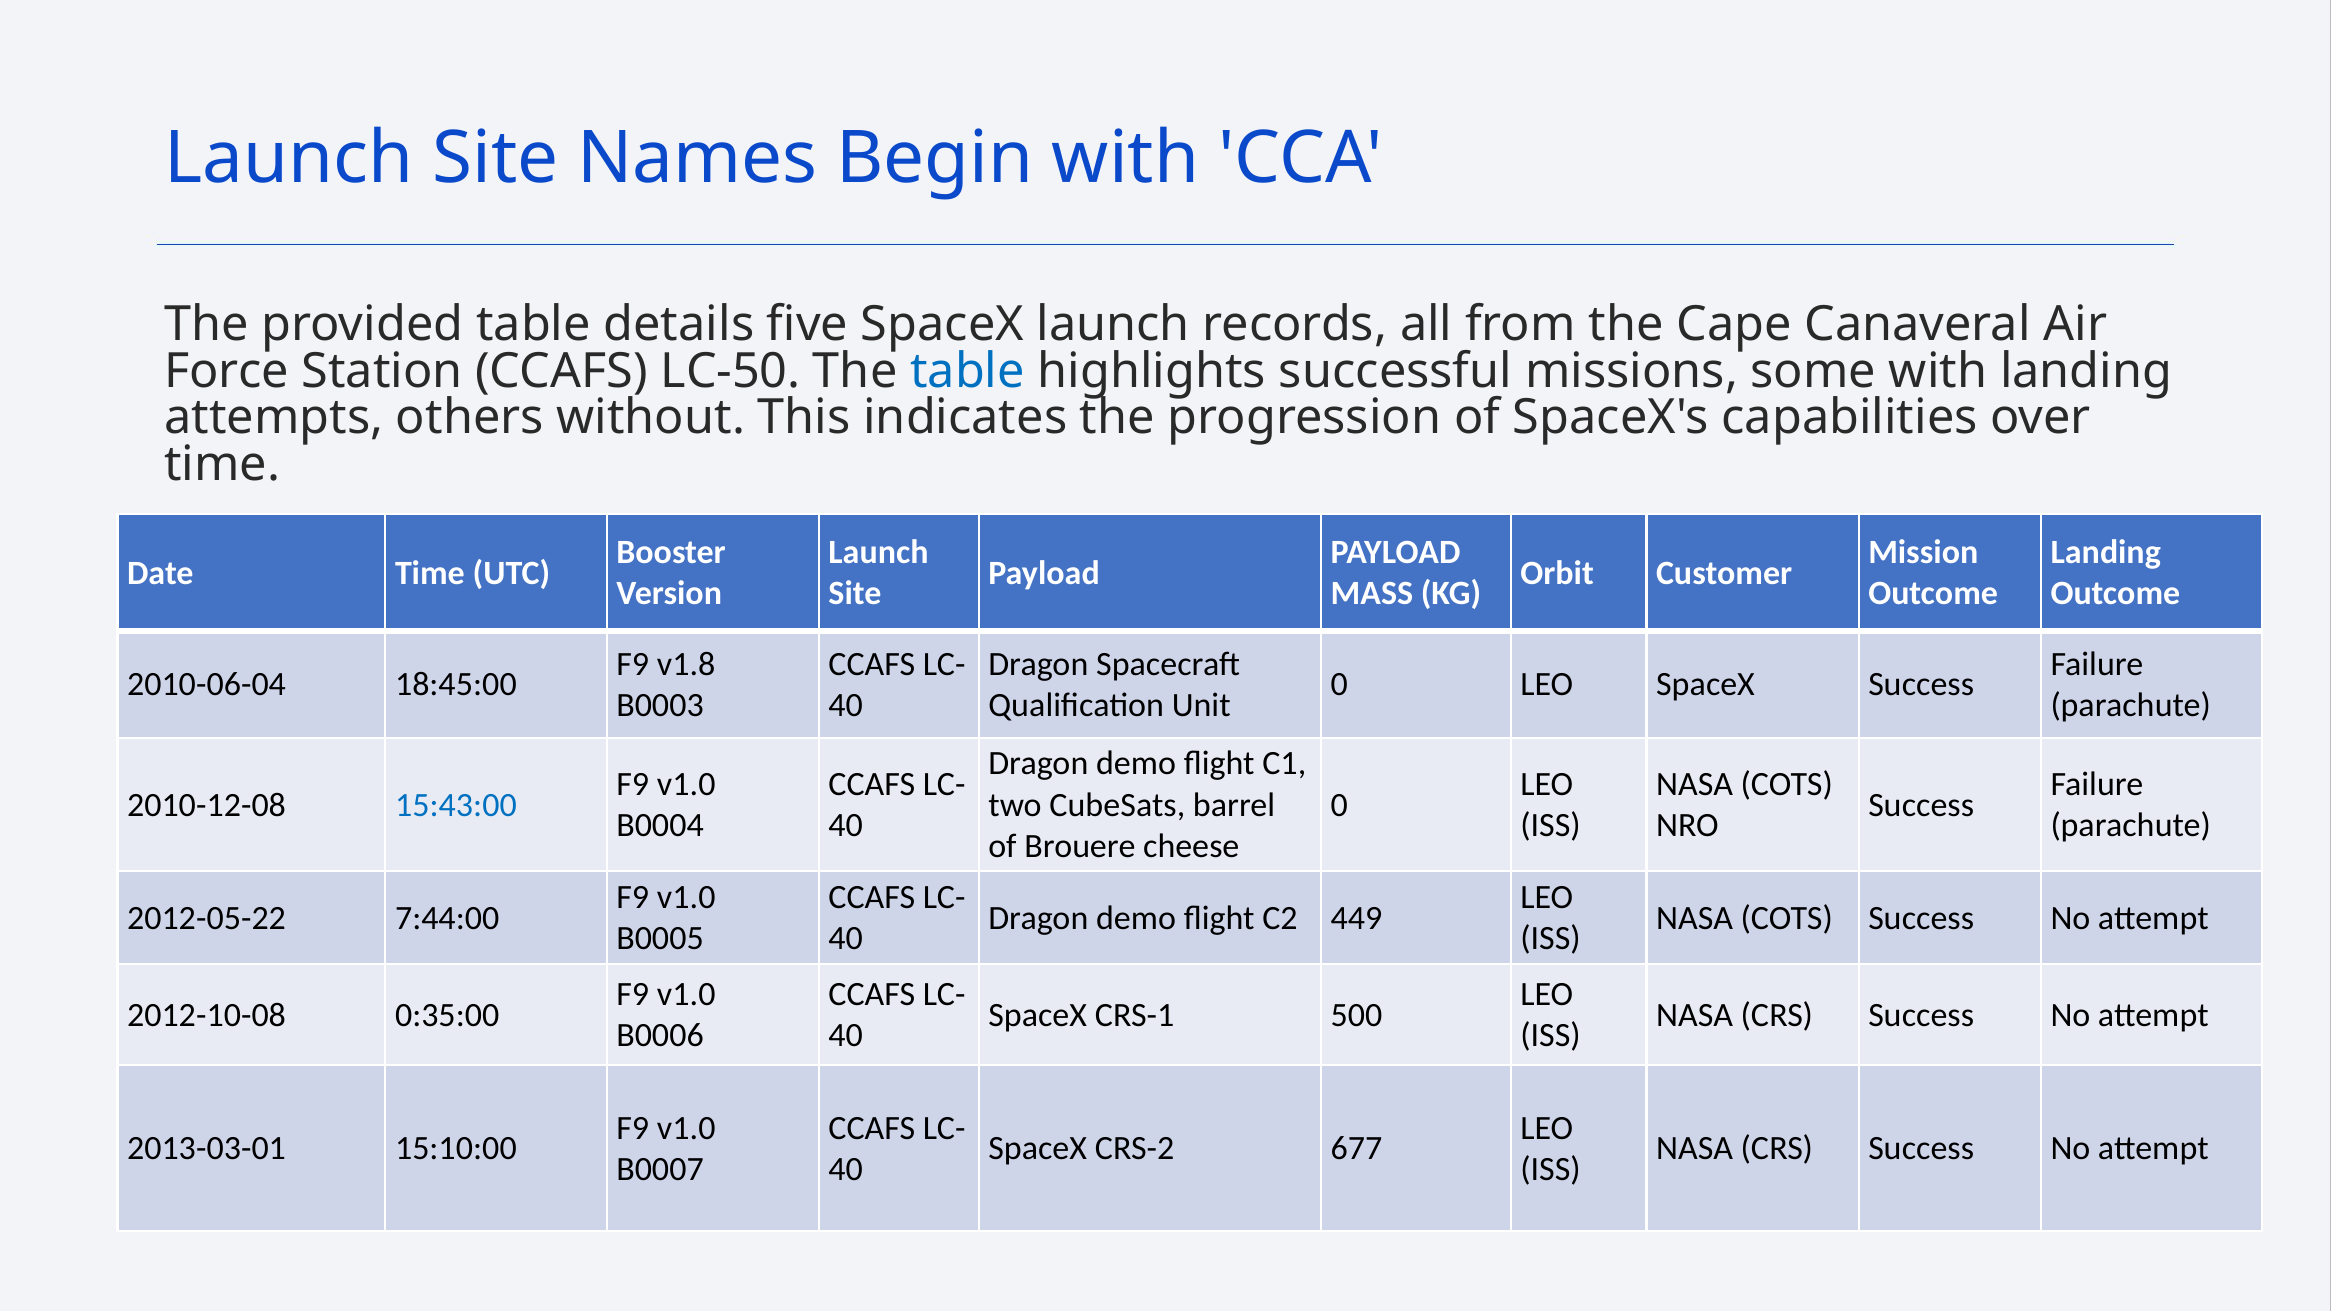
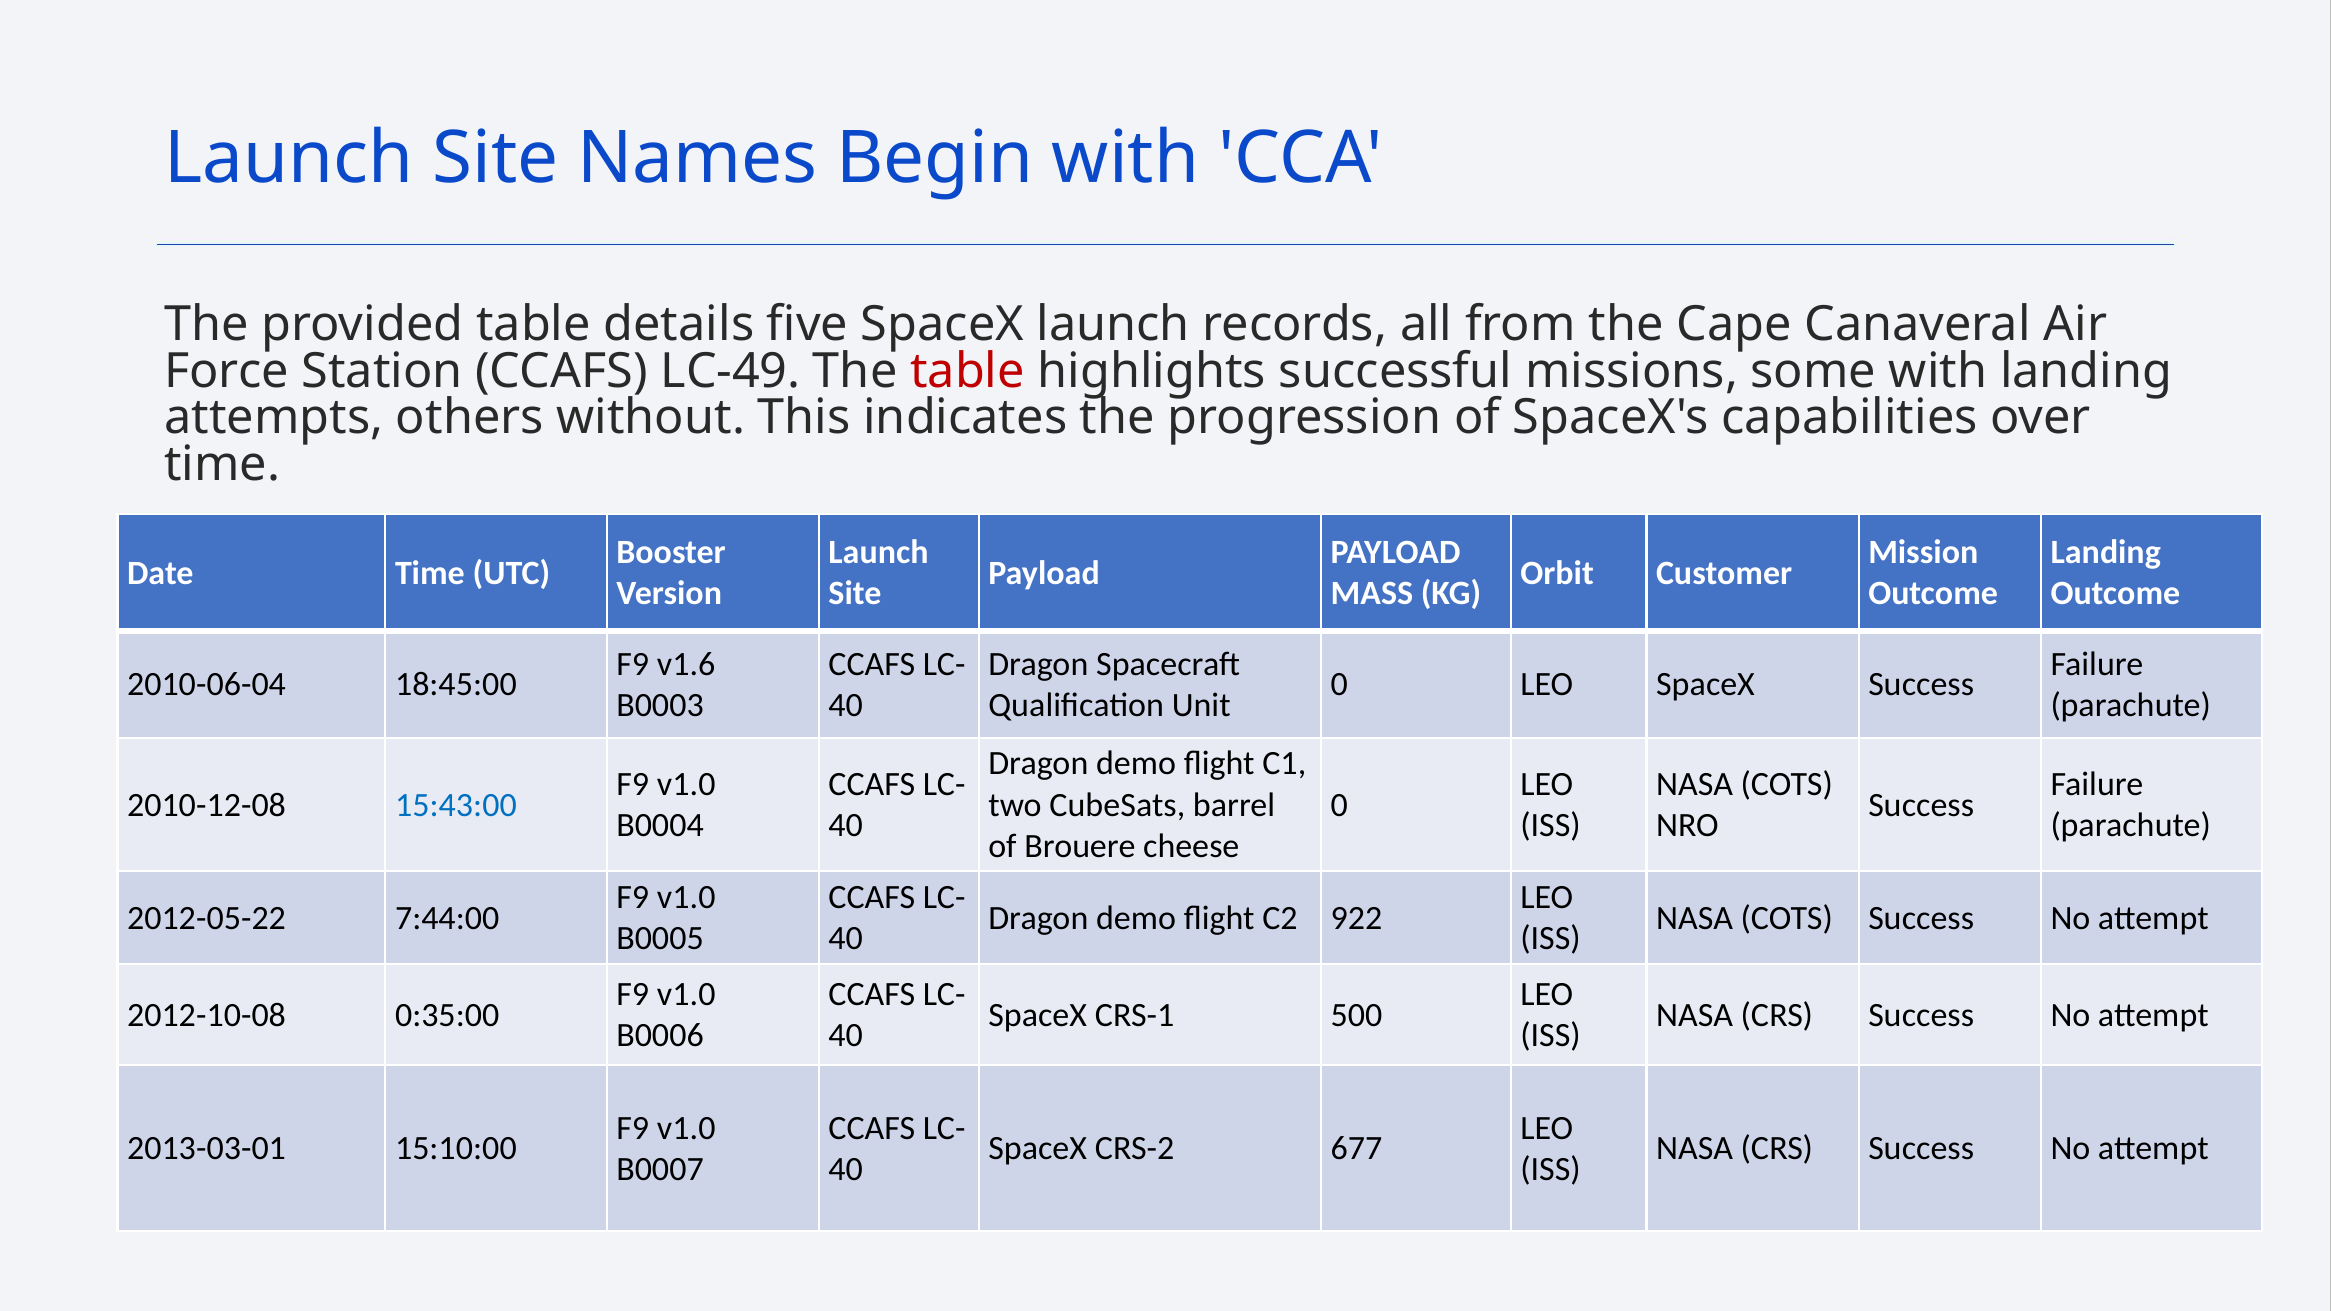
LC-50: LC-50 -> LC-49
table at (968, 371) colour: blue -> red
v1.8: v1.8 -> v1.6
449: 449 -> 922
